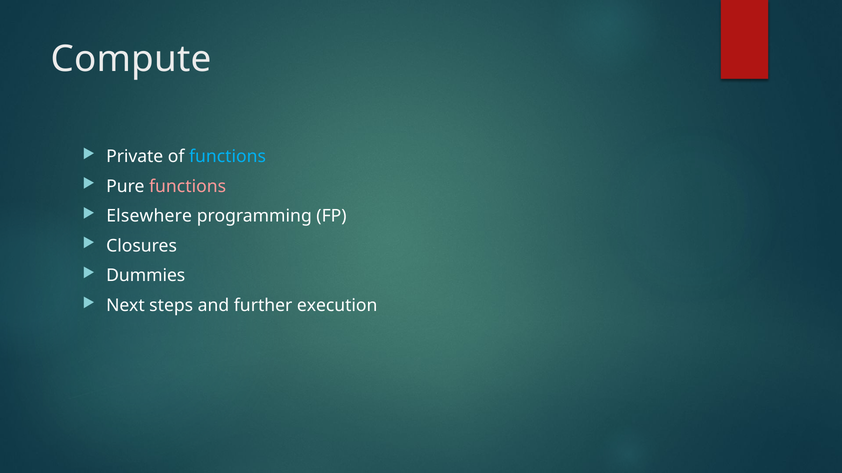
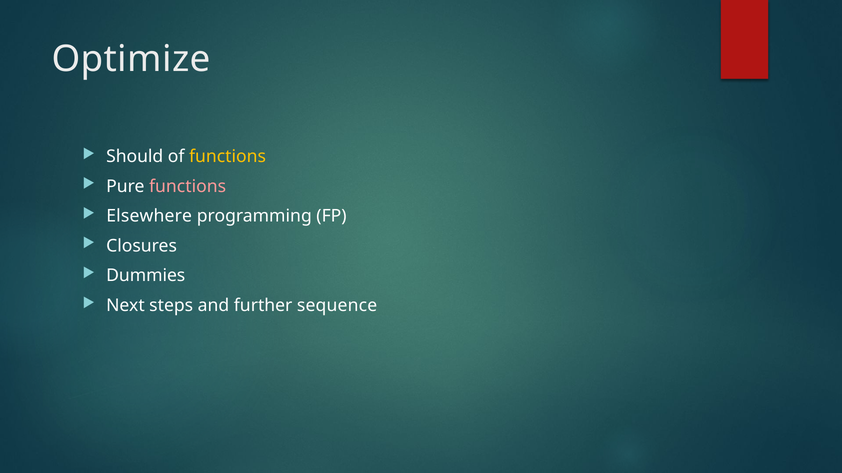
Compute: Compute -> Optimize
Private: Private -> Should
functions at (228, 157) colour: light blue -> yellow
execution: execution -> sequence
